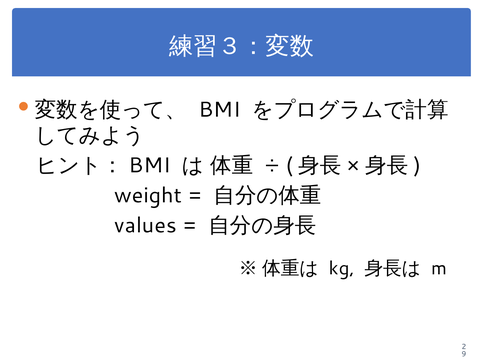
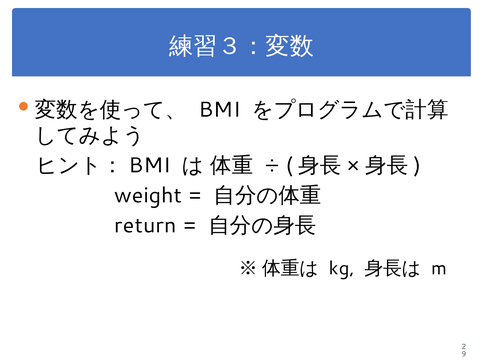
values: values -> return
